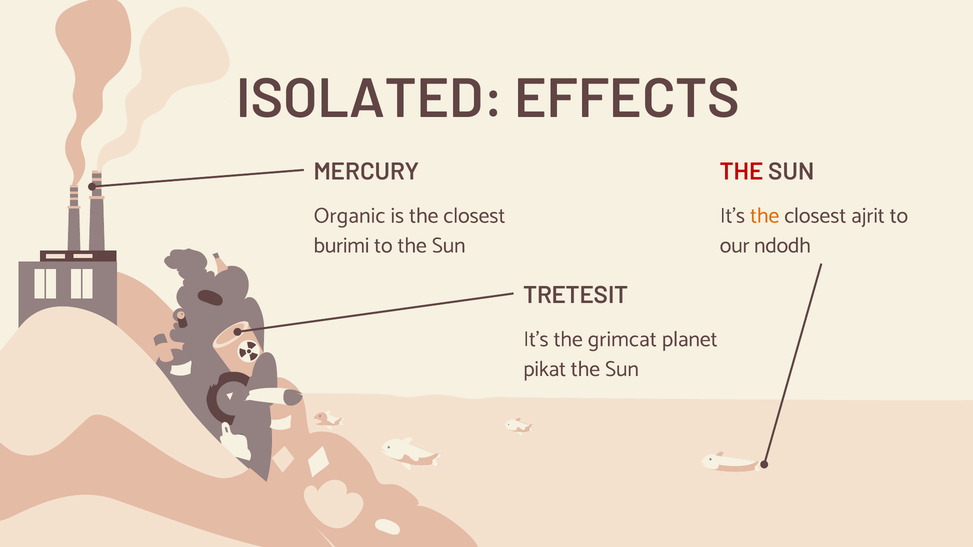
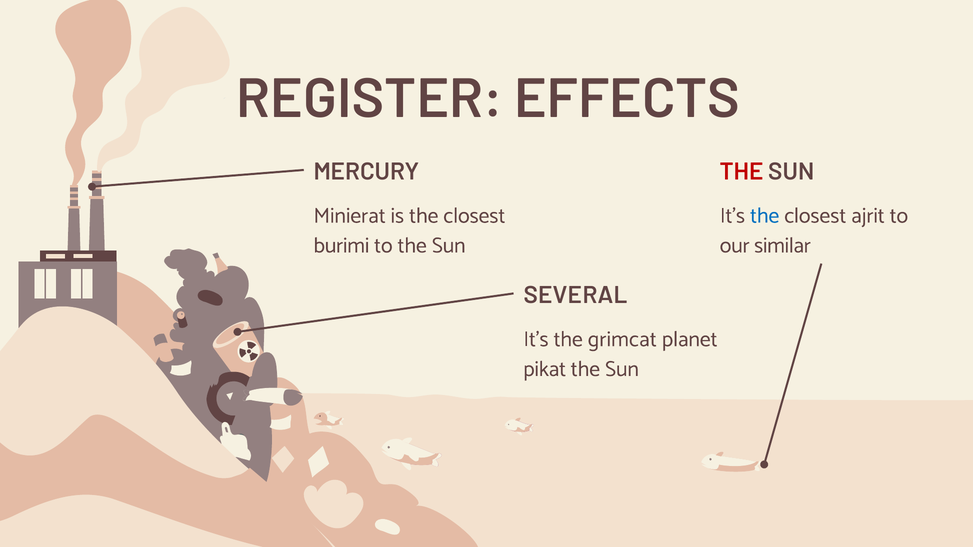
ISOLATED: ISOLATED -> REGISTER
Organic: Organic -> Minierat
the at (765, 216) colour: orange -> blue
ndodh: ndodh -> similar
TRETESIT: TRETESIT -> SEVERAL
